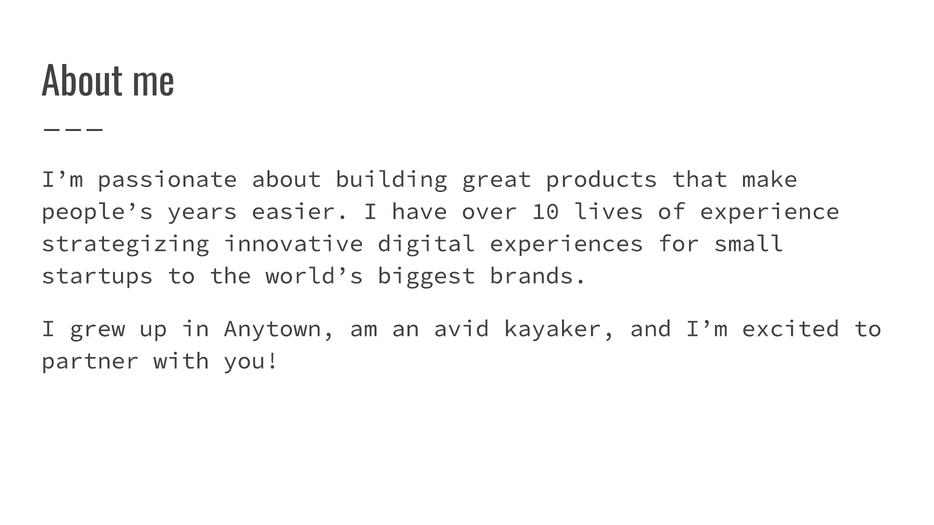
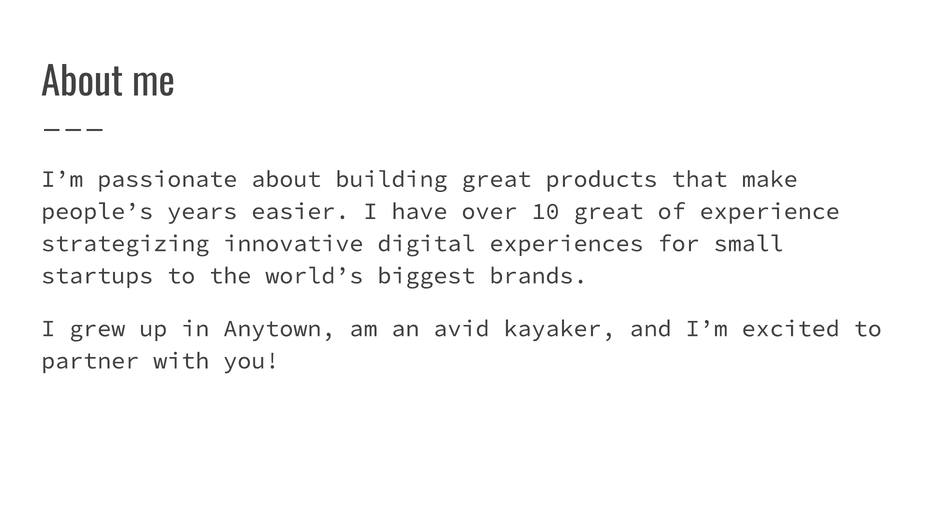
10 lives: lives -> great
